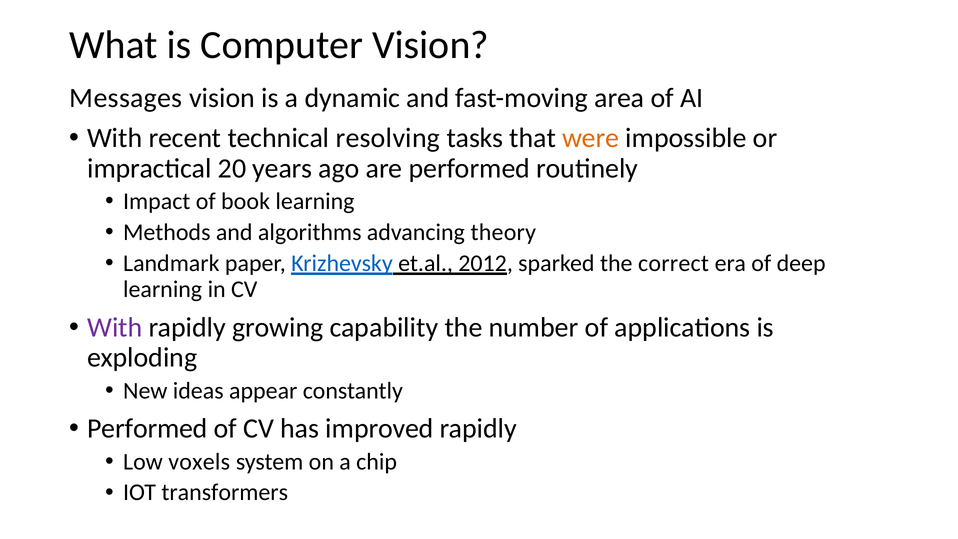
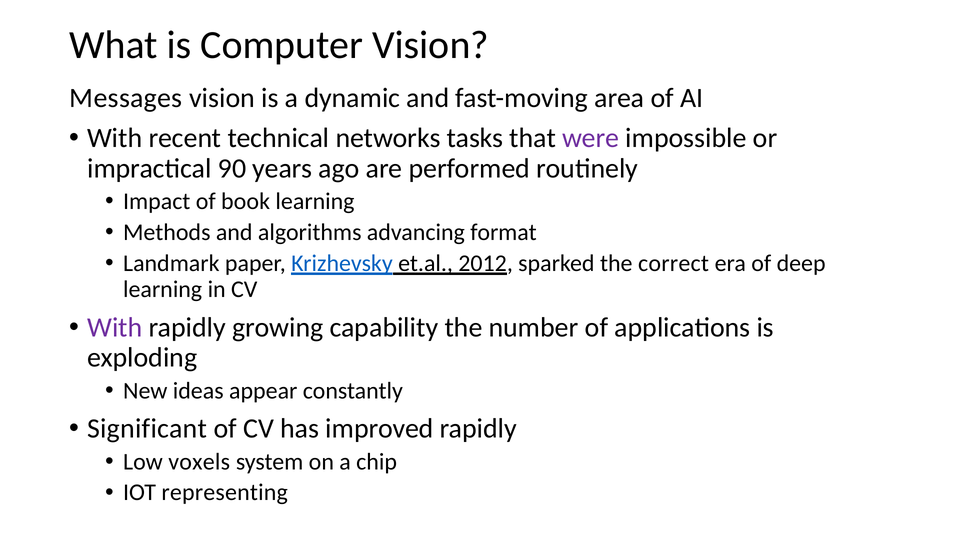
resolving: resolving -> networks
were colour: orange -> purple
20: 20 -> 90
theory: theory -> format
Performed at (147, 429): Performed -> Significant
transformers: transformers -> representing
